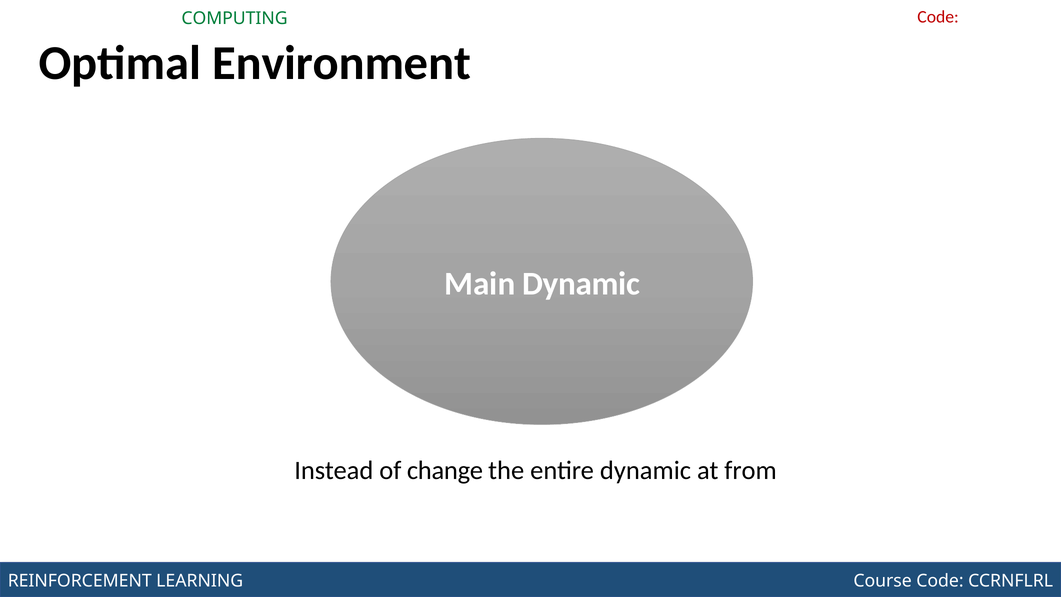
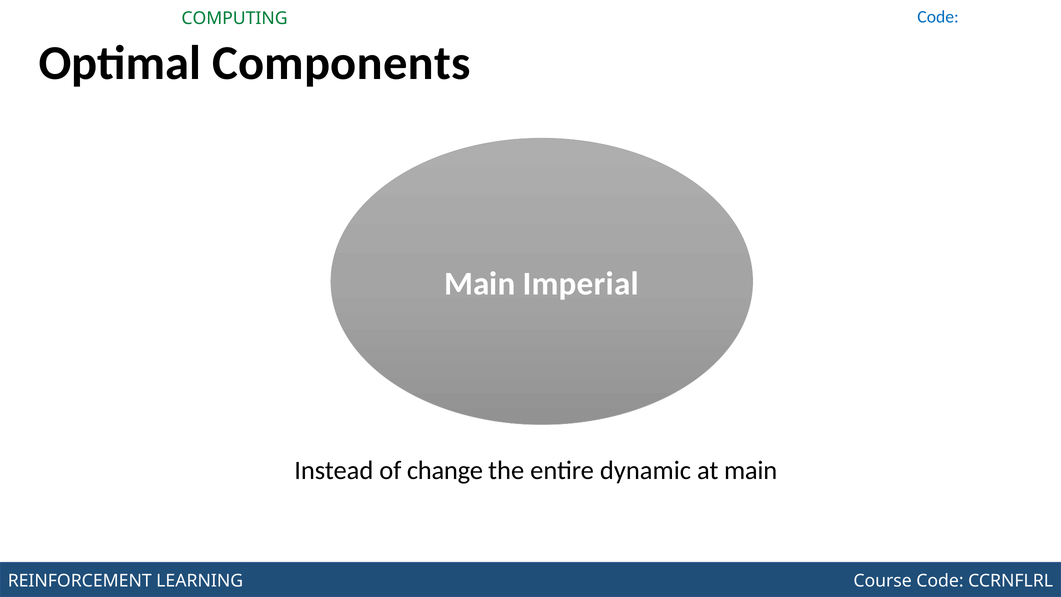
Code at (938, 17) colour: red -> blue
Environment: Environment -> Components
Main Dynamic: Dynamic -> Imperial
at from: from -> main
